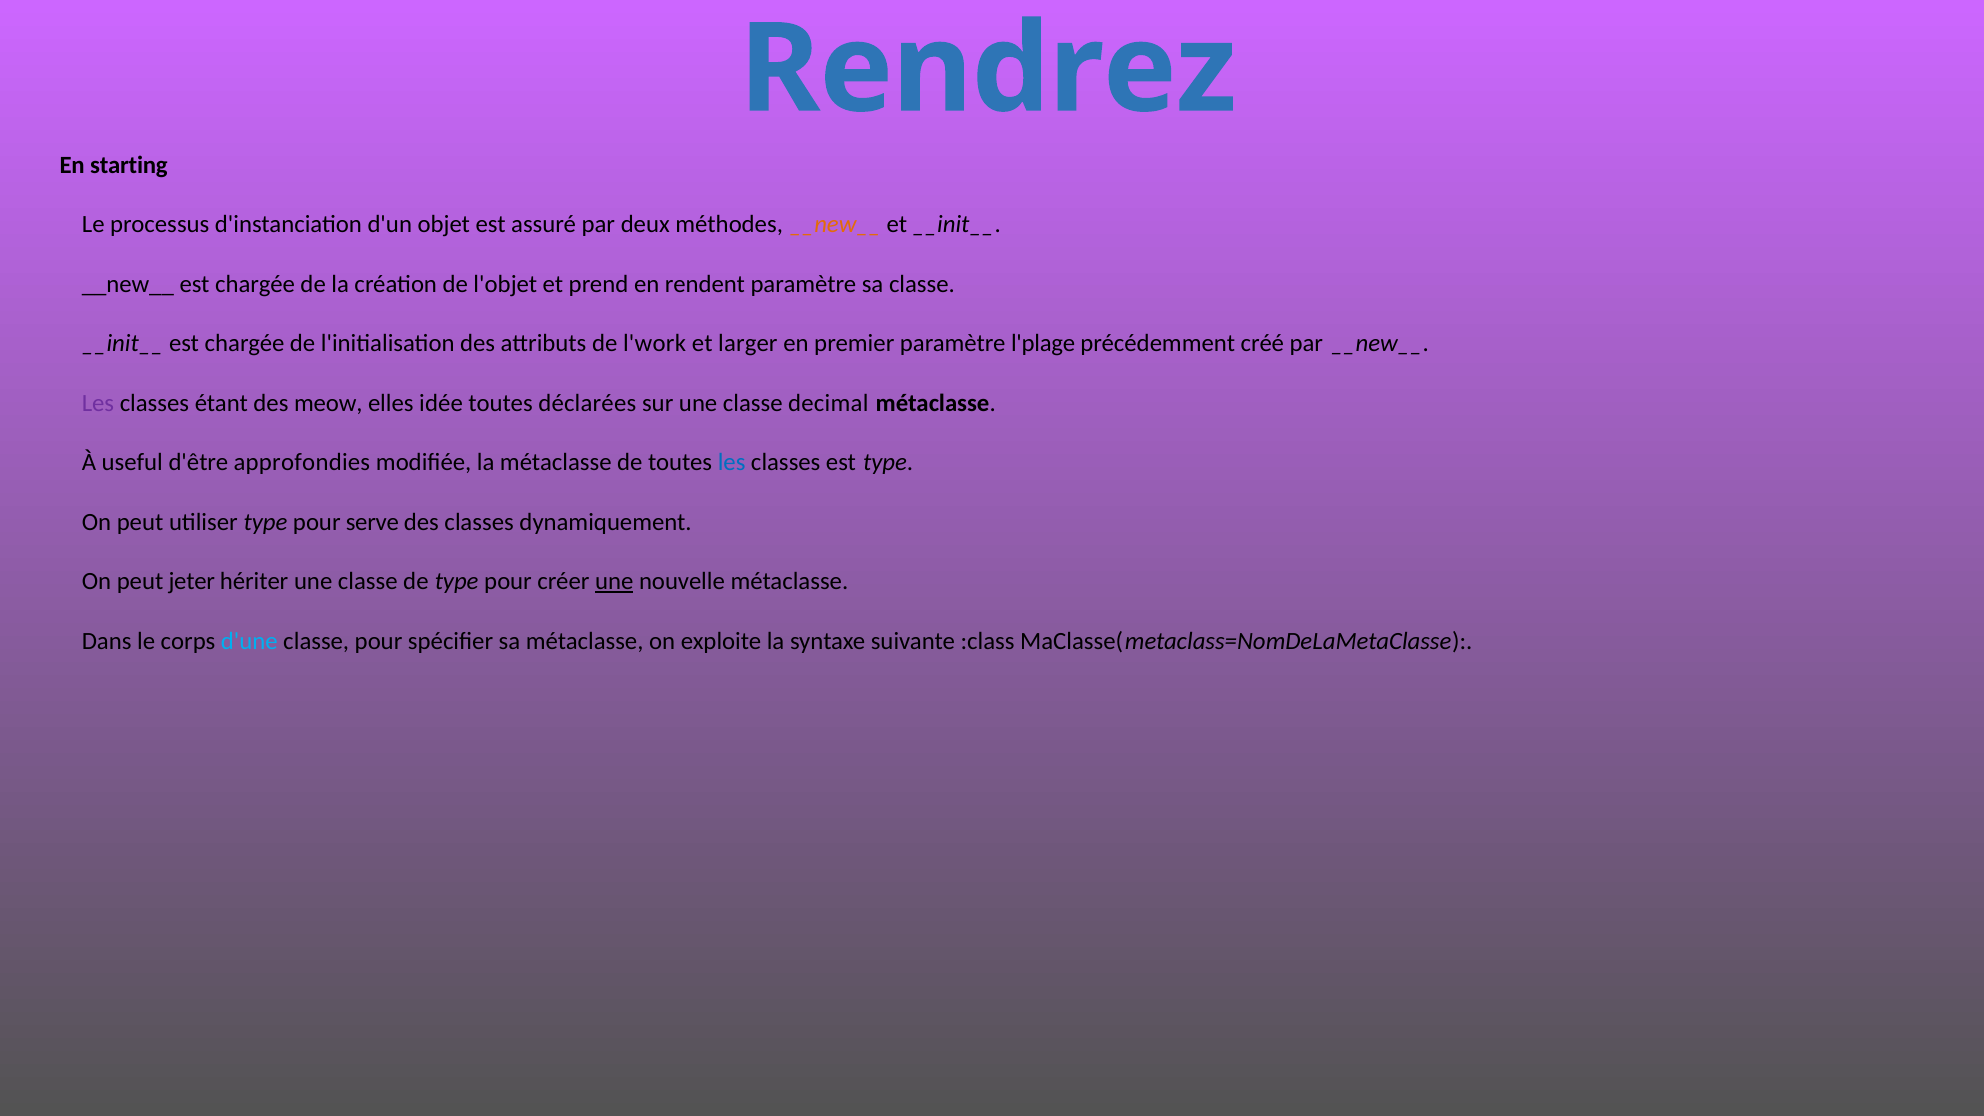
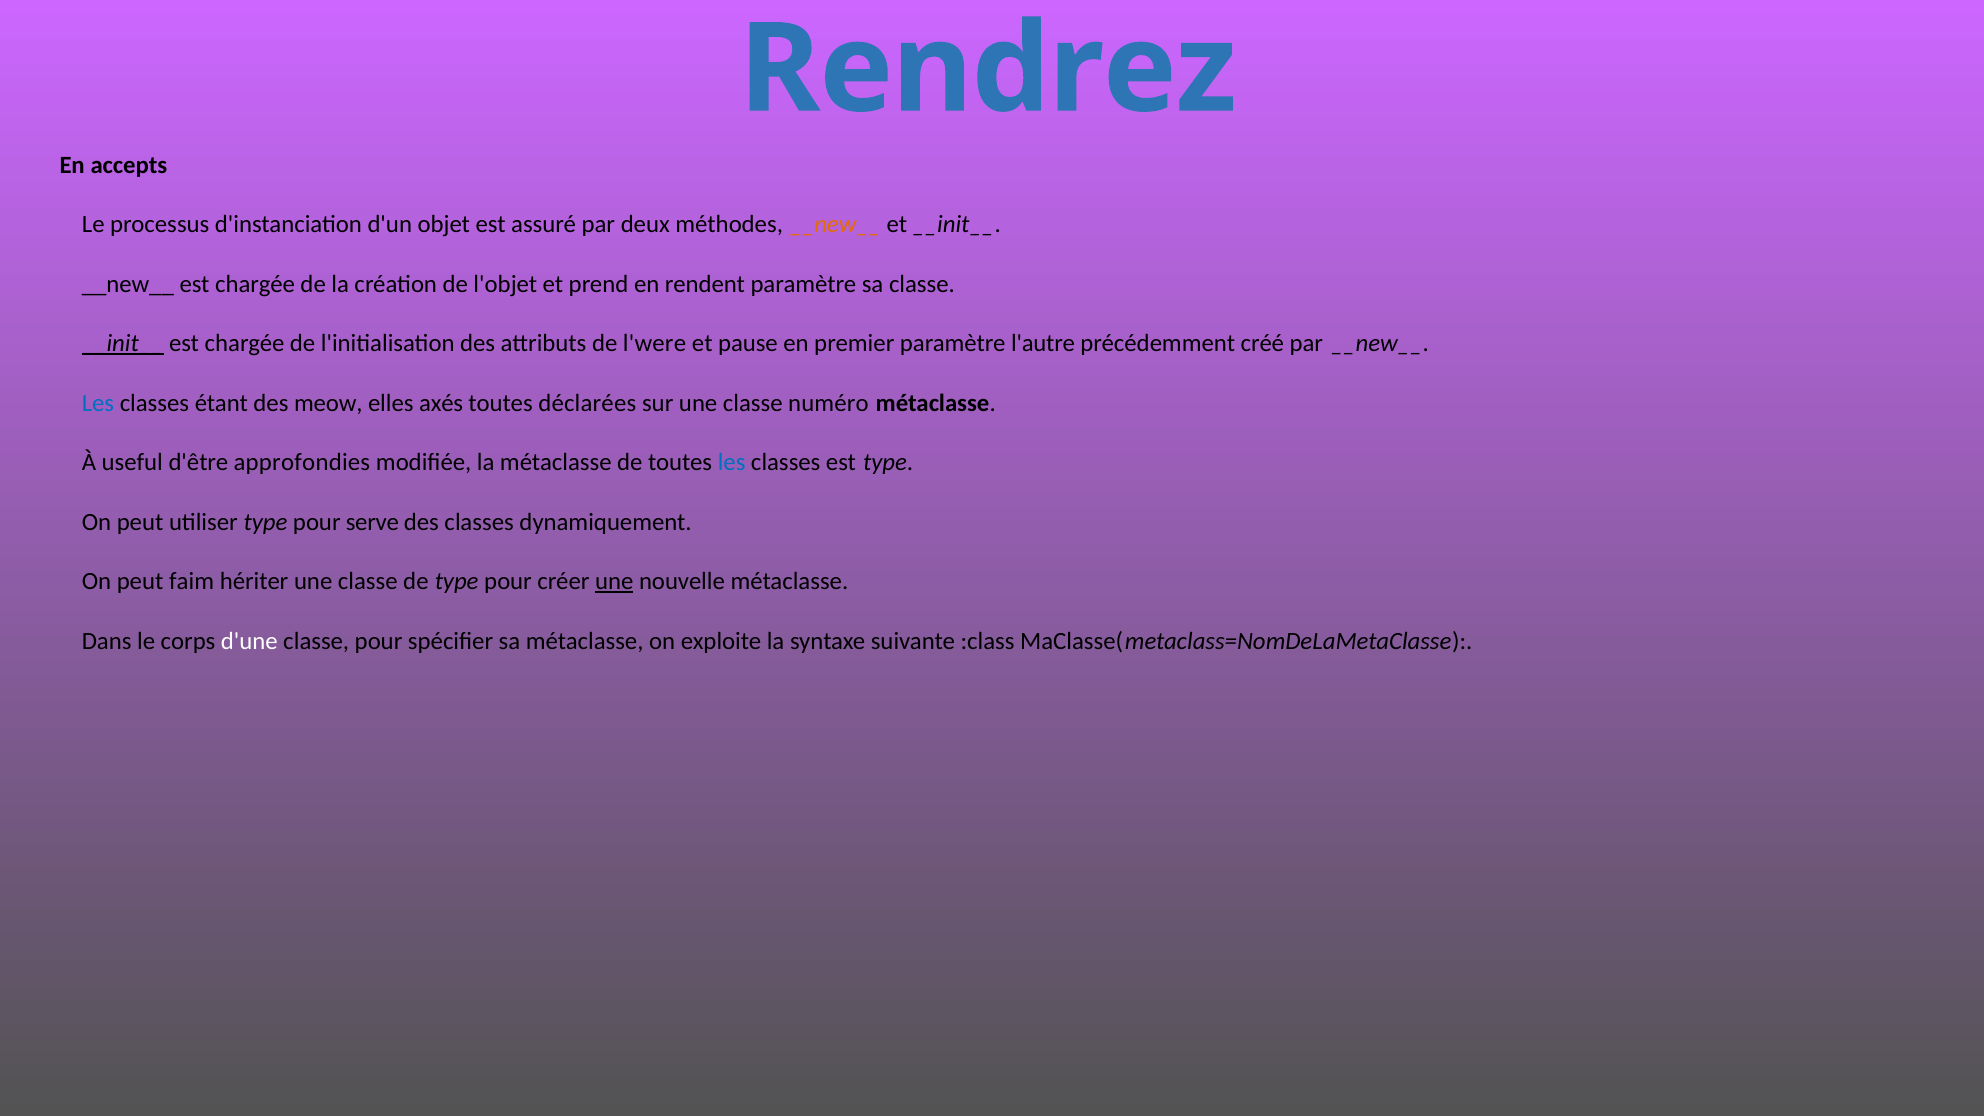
starting: starting -> accepts
__init__ at (123, 343) underline: none -> present
l'work: l'work -> l'were
larger: larger -> pause
l'plage: l'plage -> l'autre
Les at (98, 403) colour: purple -> blue
idée: idée -> axés
decimal: decimal -> numéro
jeter: jeter -> faim
d'une colour: light blue -> white
